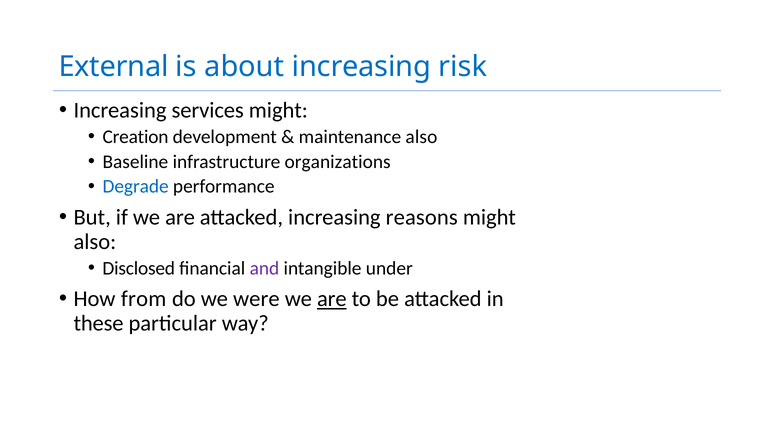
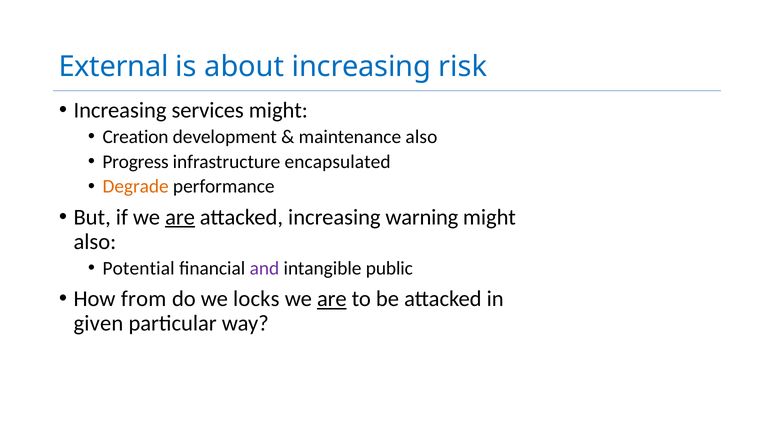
Baseline: Baseline -> Progress
organizations: organizations -> encapsulated
Degrade colour: blue -> orange
are at (180, 217) underline: none -> present
reasons: reasons -> warning
Disclosed: Disclosed -> Potential
under: under -> public
were: were -> locks
these: these -> given
